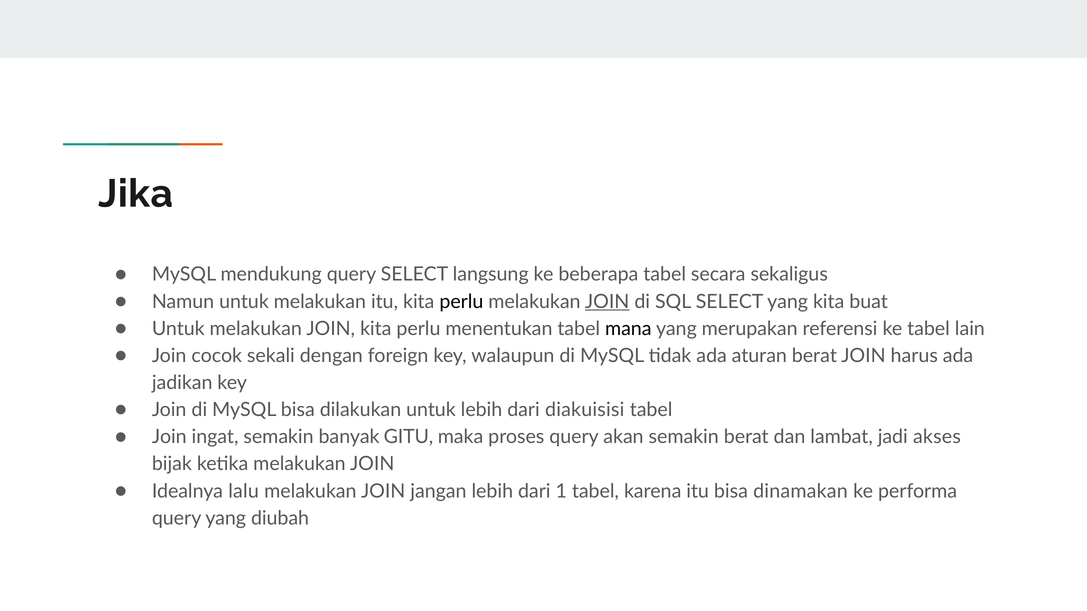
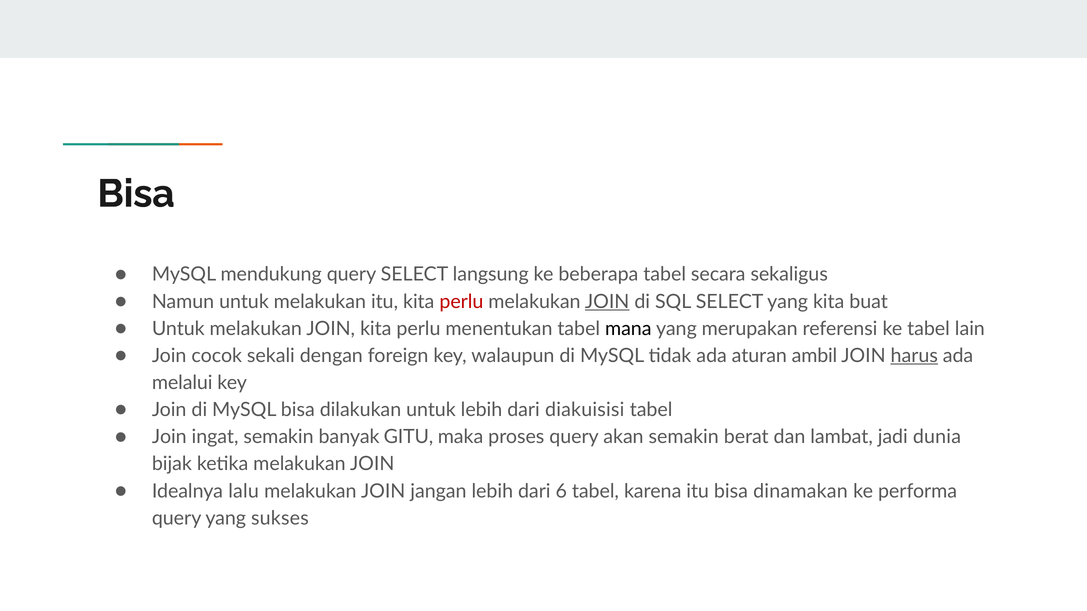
Jika at (136, 194): Jika -> Bisa
perlu at (461, 302) colour: black -> red
aturan berat: berat -> ambil
harus underline: none -> present
jadikan: jadikan -> melalui
akses: akses -> dunia
1: 1 -> 6
diubah: diubah -> sukses
